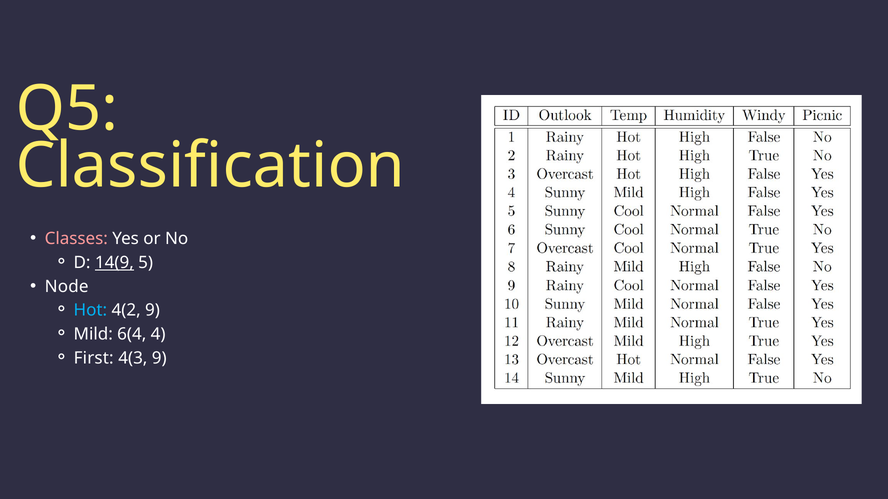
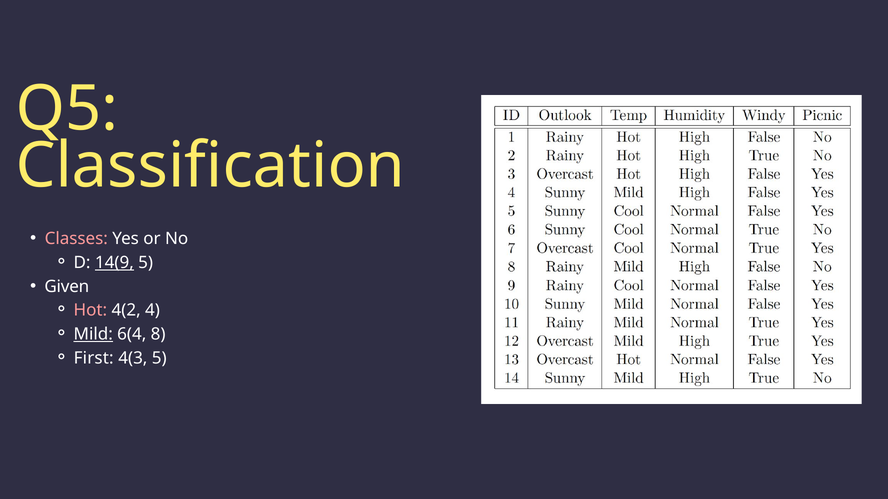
Node: Node -> Given
Hot colour: light blue -> pink
4(2 9: 9 -> 4
Mild underline: none -> present
4: 4 -> 8
4(3 9: 9 -> 5
